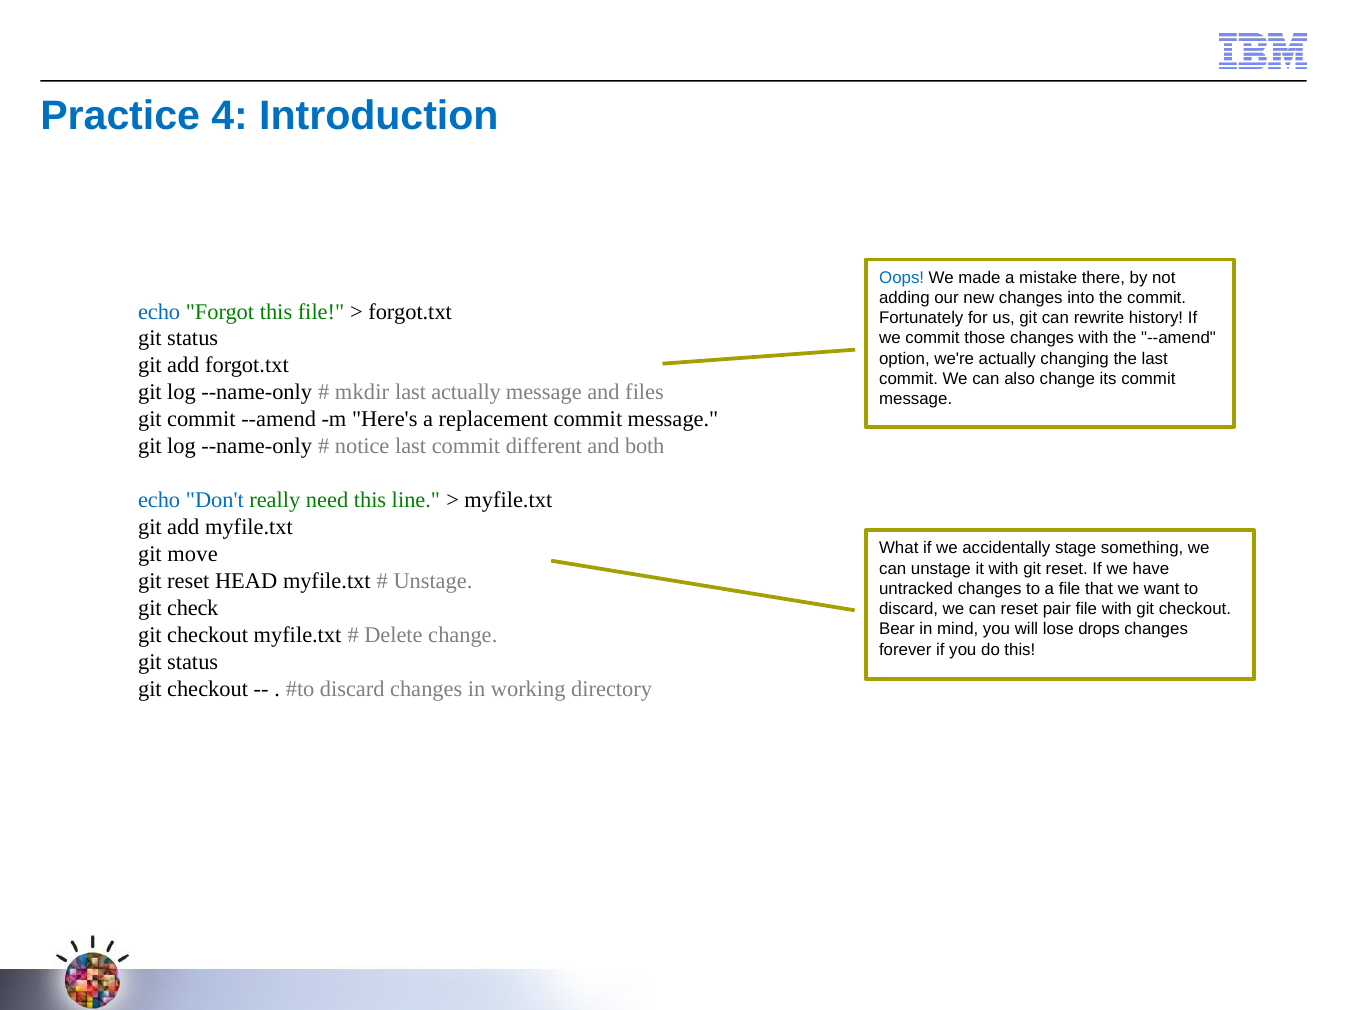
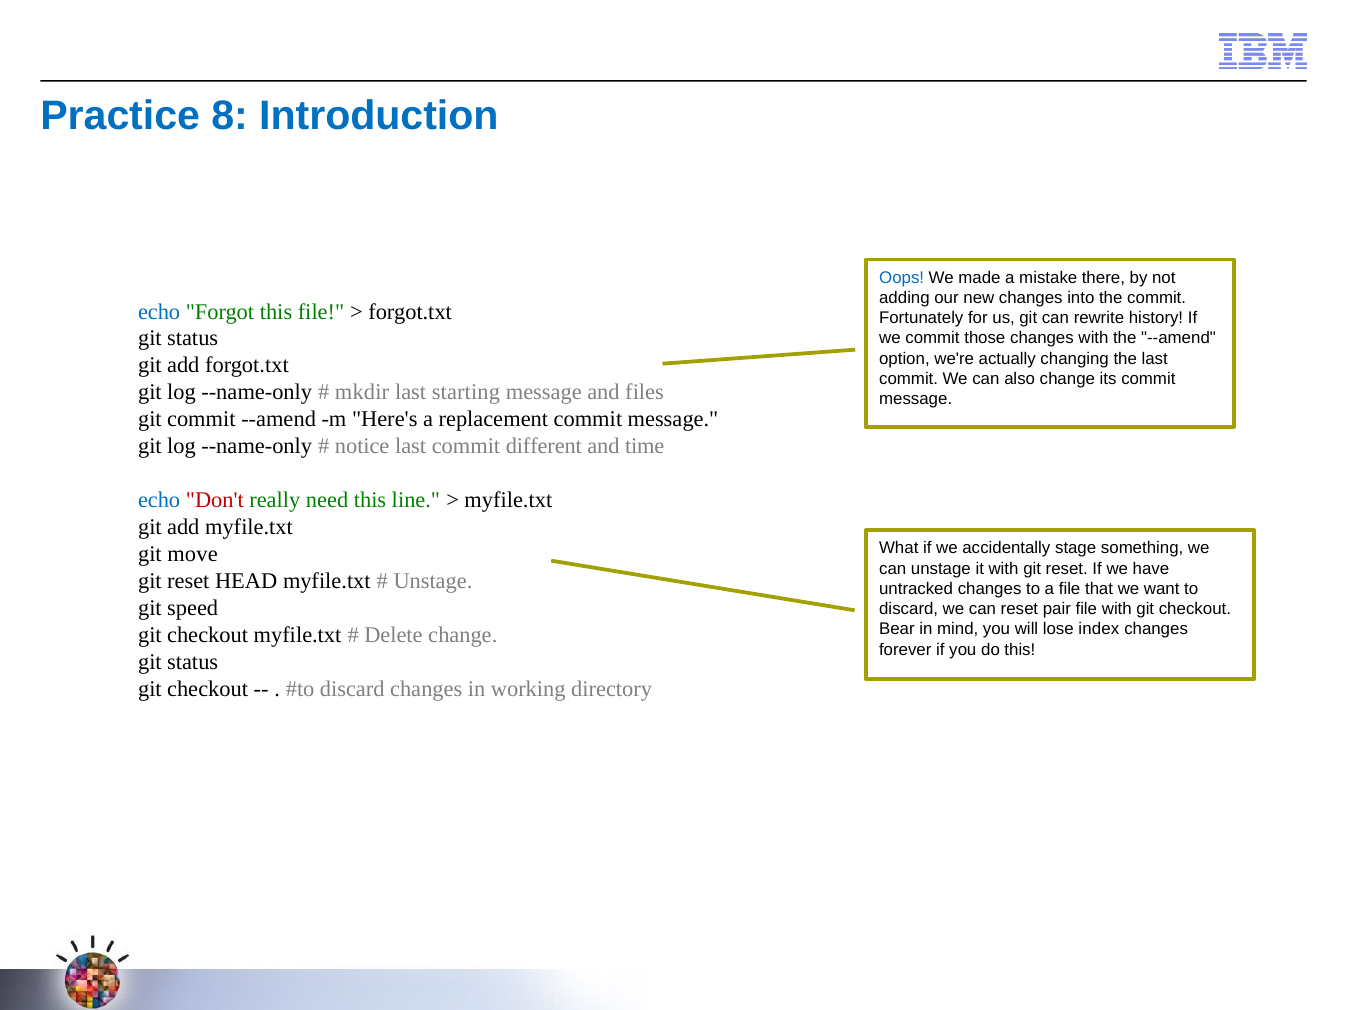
4: 4 -> 8
last actually: actually -> starting
both: both -> time
Don't colour: blue -> red
check: check -> speed
drops: drops -> index
